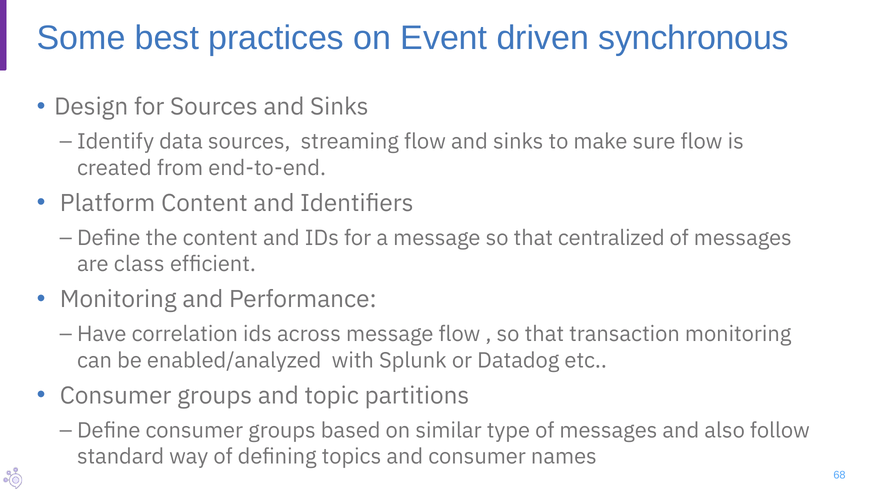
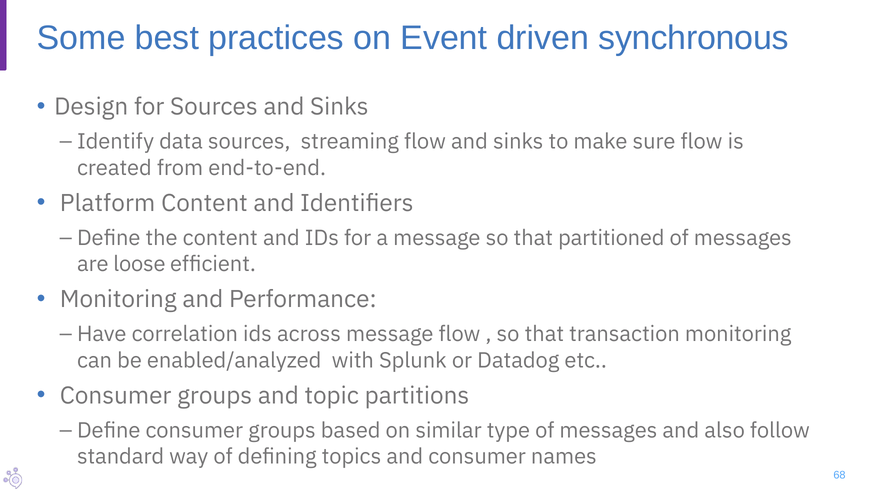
centralized: centralized -> partitioned
class: class -> loose
